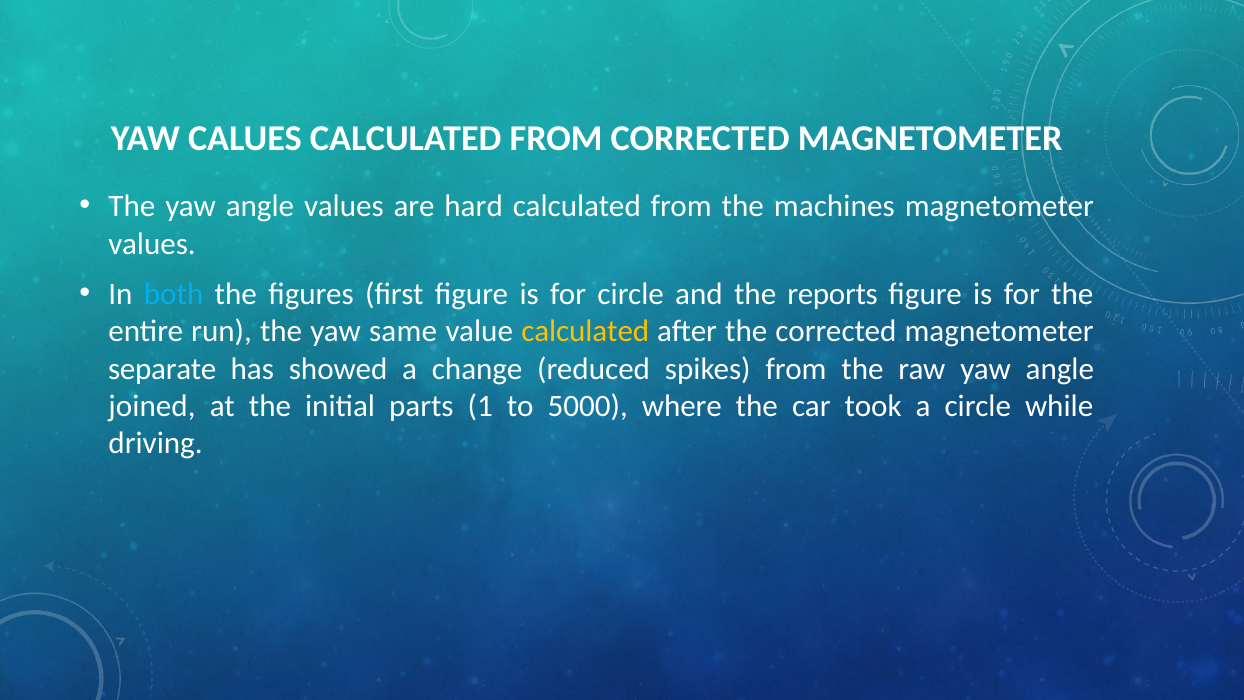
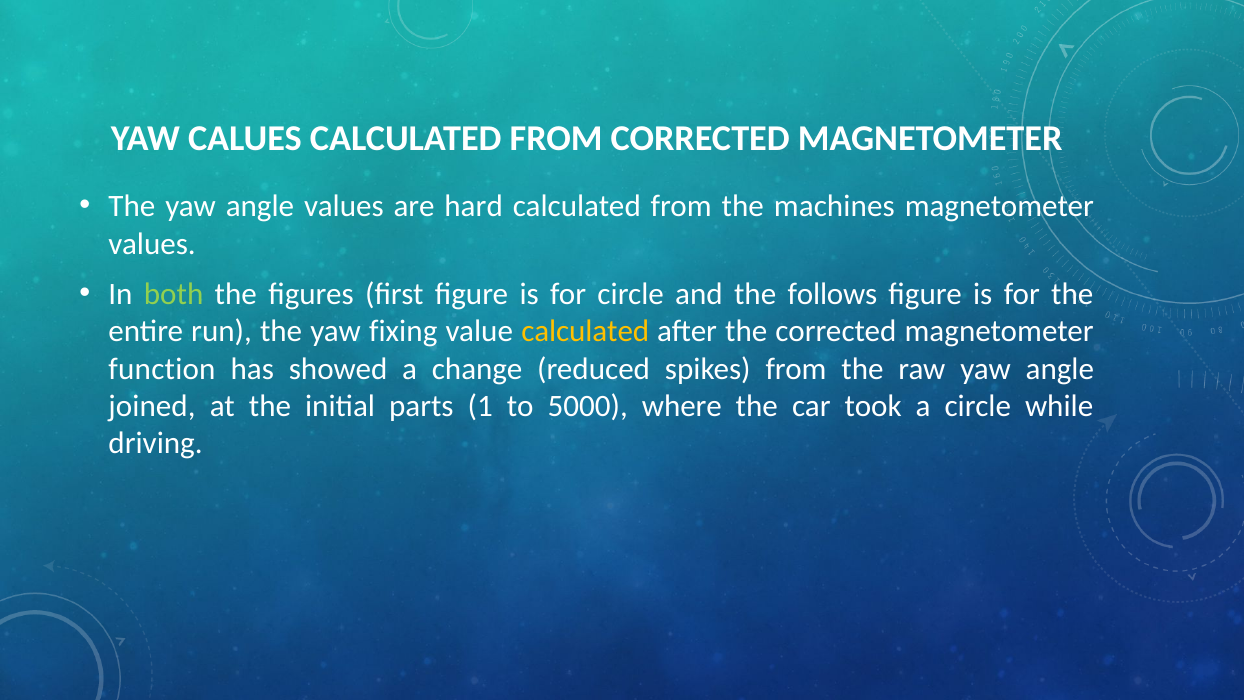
both colour: light blue -> light green
reports: reports -> follows
same: same -> fixing
separate: separate -> function
